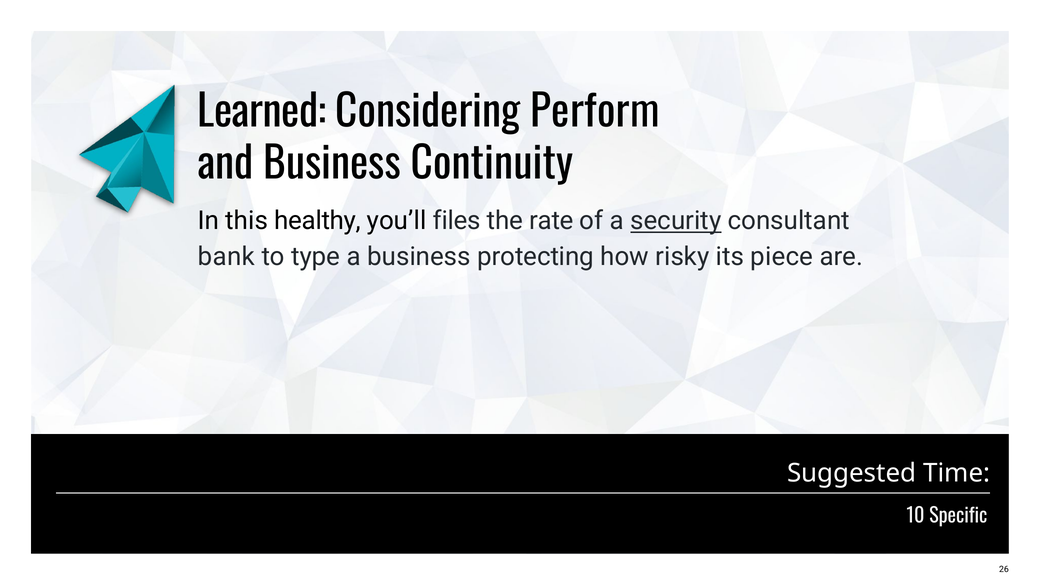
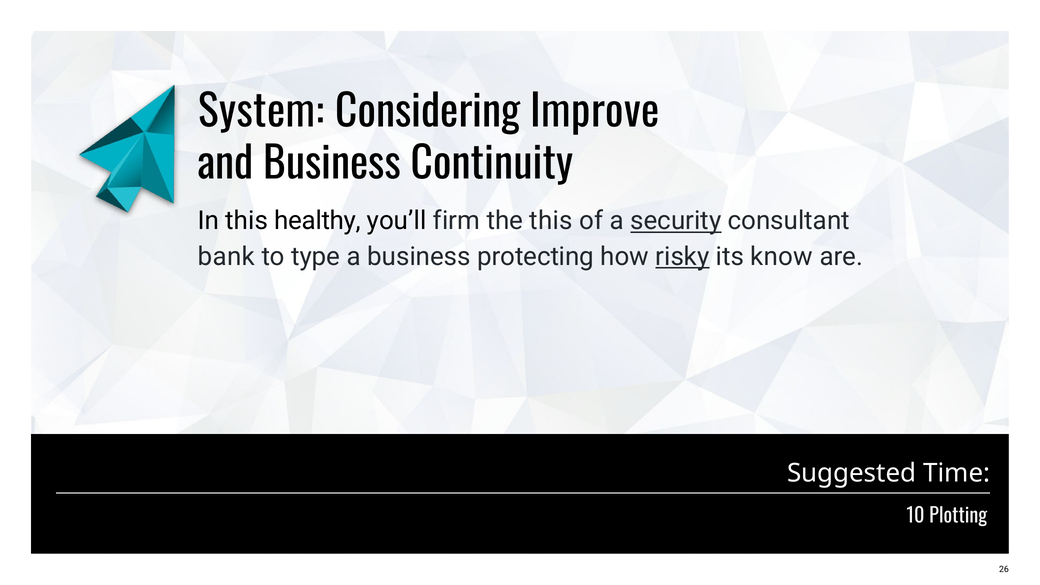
Learned: Learned -> System
Perform: Perform -> Improve
files: files -> firm
the rate: rate -> this
risky underline: none -> present
piece: piece -> know
Specific: Specific -> Plotting
